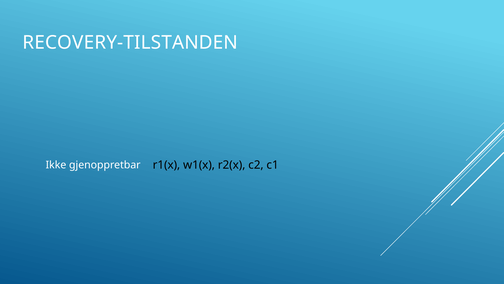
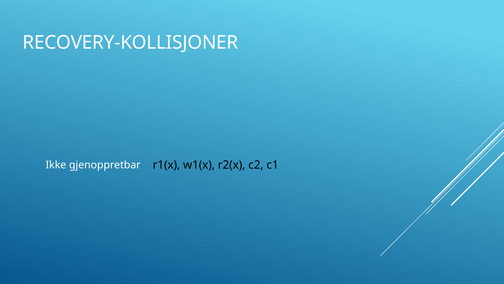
RECOVERY-TILSTANDEN: RECOVERY-TILSTANDEN -> RECOVERY-KOLLISJONER
